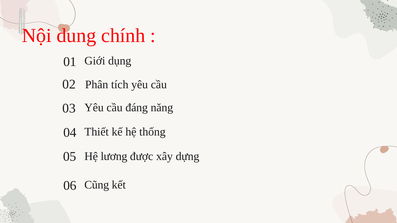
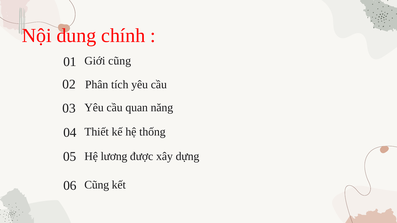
Giới dụng: dụng -> cũng
đáng: đáng -> quan
